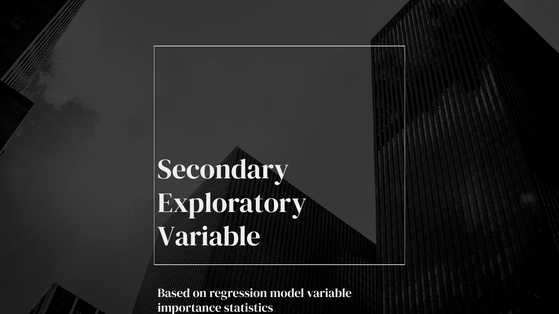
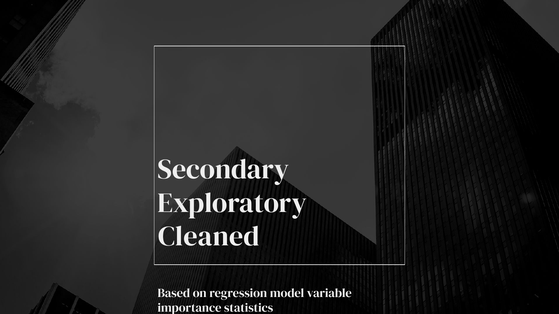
Variable at (209, 237): Variable -> Cleaned
